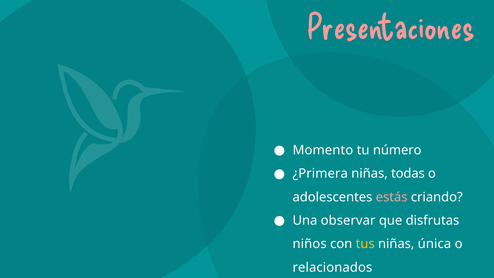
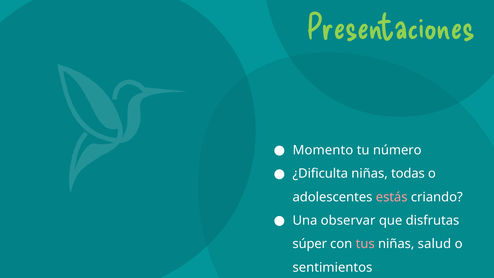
Presentaciones colour: pink -> light green
¿Primera: ¿Primera -> ¿Dificulta
niños: niños -> súper
tus colour: yellow -> pink
única: única -> salud
relacionados: relacionados -> sentimientos
